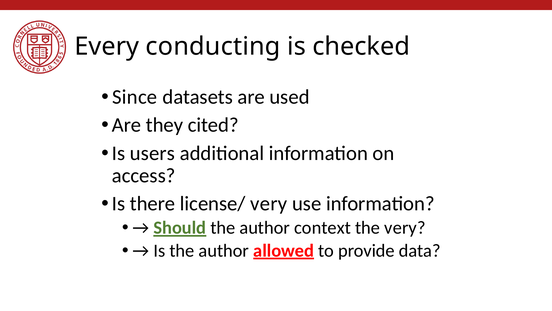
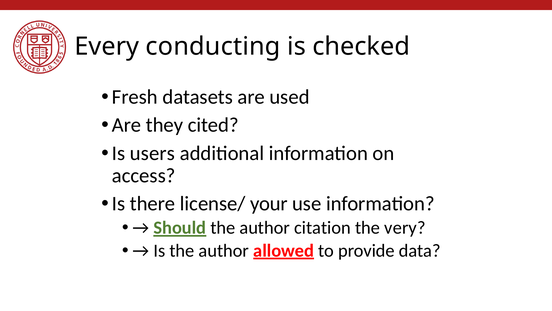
Since: Since -> Fresh
license/ very: very -> your
context: context -> citation
